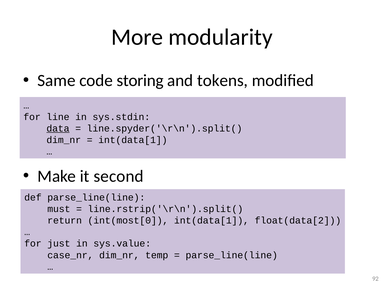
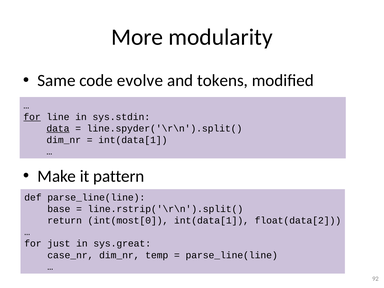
storing: storing -> evolve
for at (32, 117) underline: none -> present
second: second -> pattern
must: must -> base
sys.value: sys.value -> sys.great
